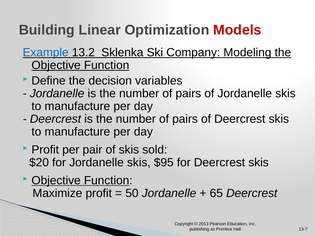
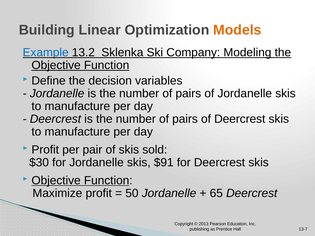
Models colour: red -> orange
$20: $20 -> $30
$95: $95 -> $91
